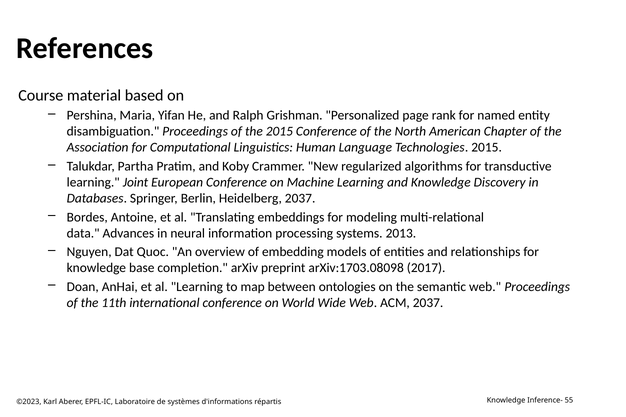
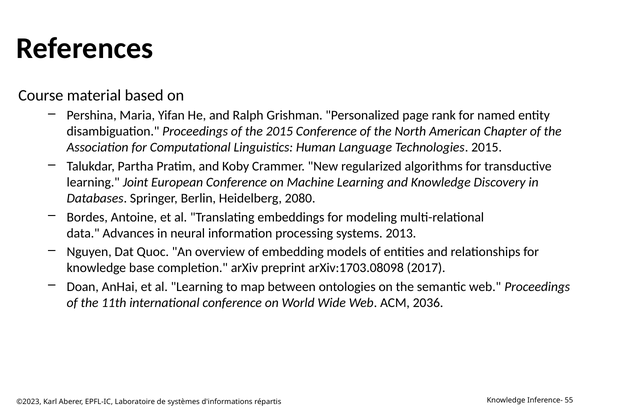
Heidelberg 2037: 2037 -> 2080
ACM 2037: 2037 -> 2036
